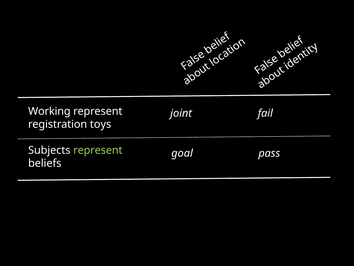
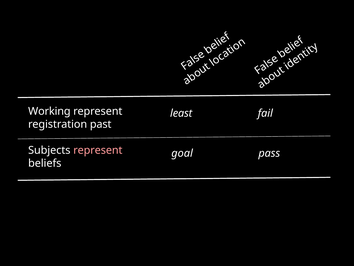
joint: joint -> least
toys: toys -> past
represent at (98, 150) colour: light green -> pink
